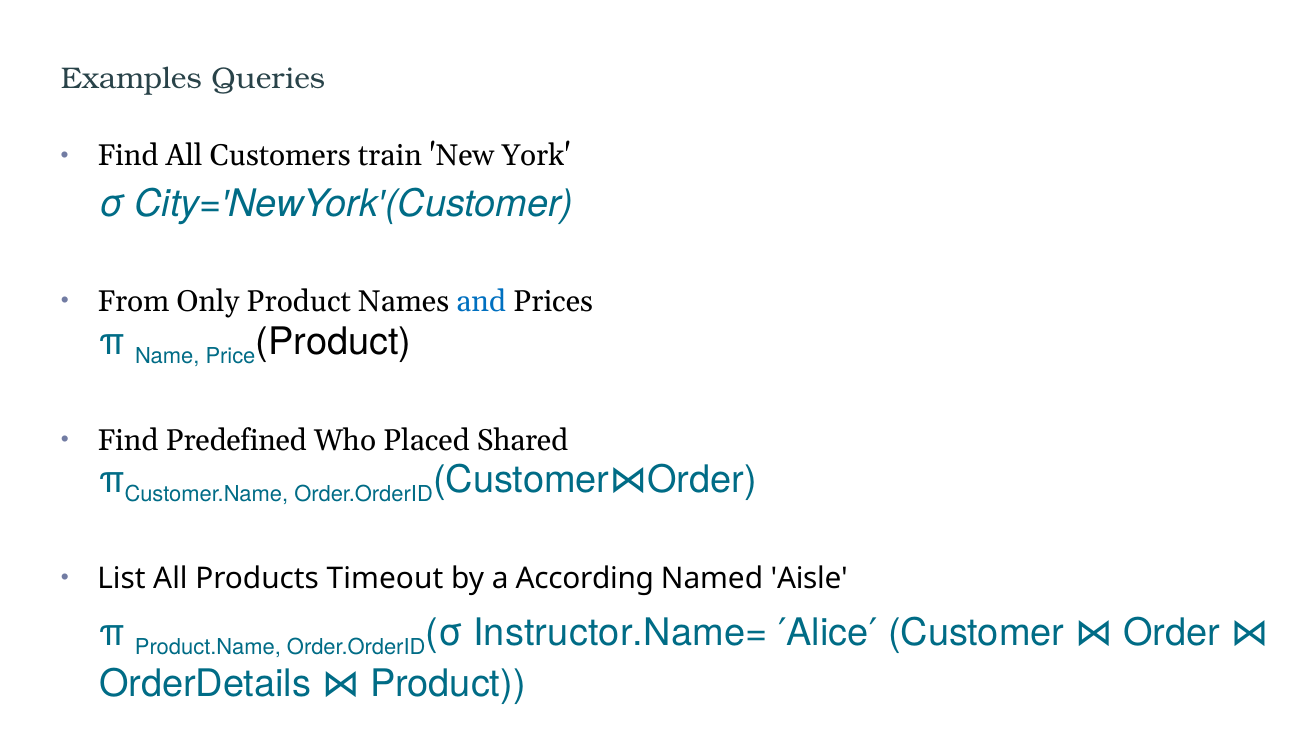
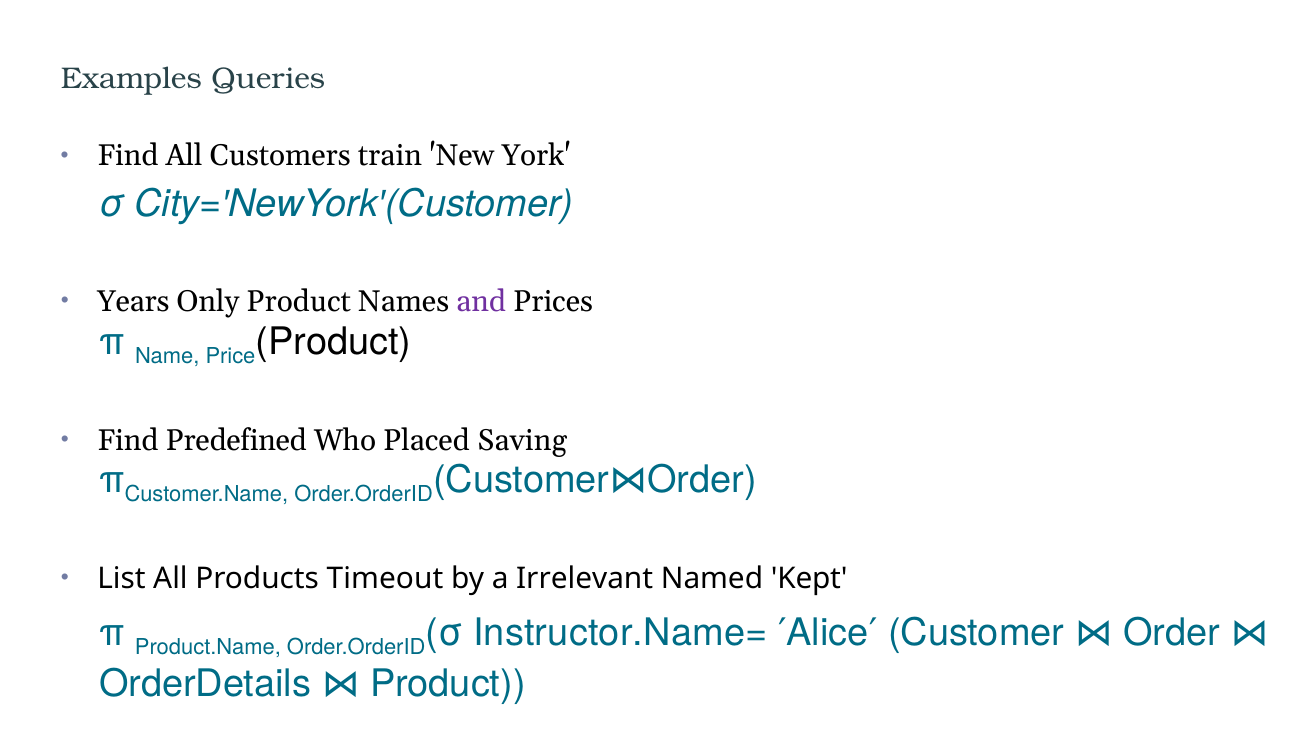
From: From -> Years
and colour: blue -> purple
Shared: Shared -> Saving
According: According -> Irrelevant
Aisle: Aisle -> Kept
